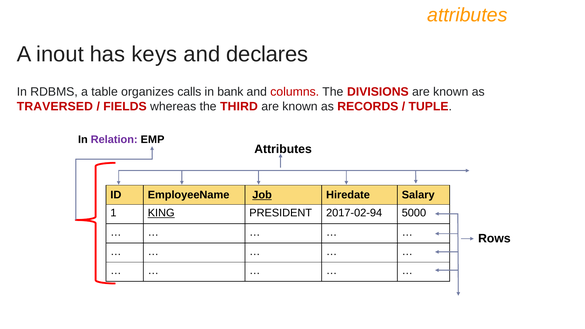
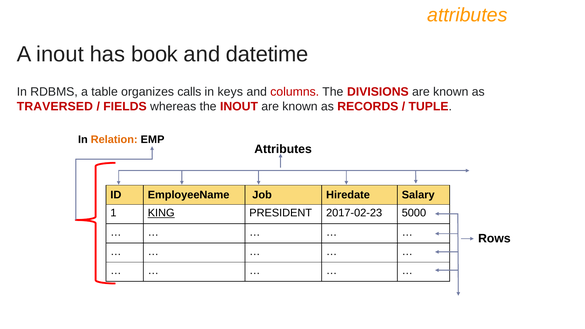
keys: keys -> book
declares: declares -> datetime
bank: bank -> keys
the THIRD: THIRD -> INOUT
Relation colour: purple -> orange
Job underline: present -> none
2017-02-94: 2017-02-94 -> 2017-02-23
